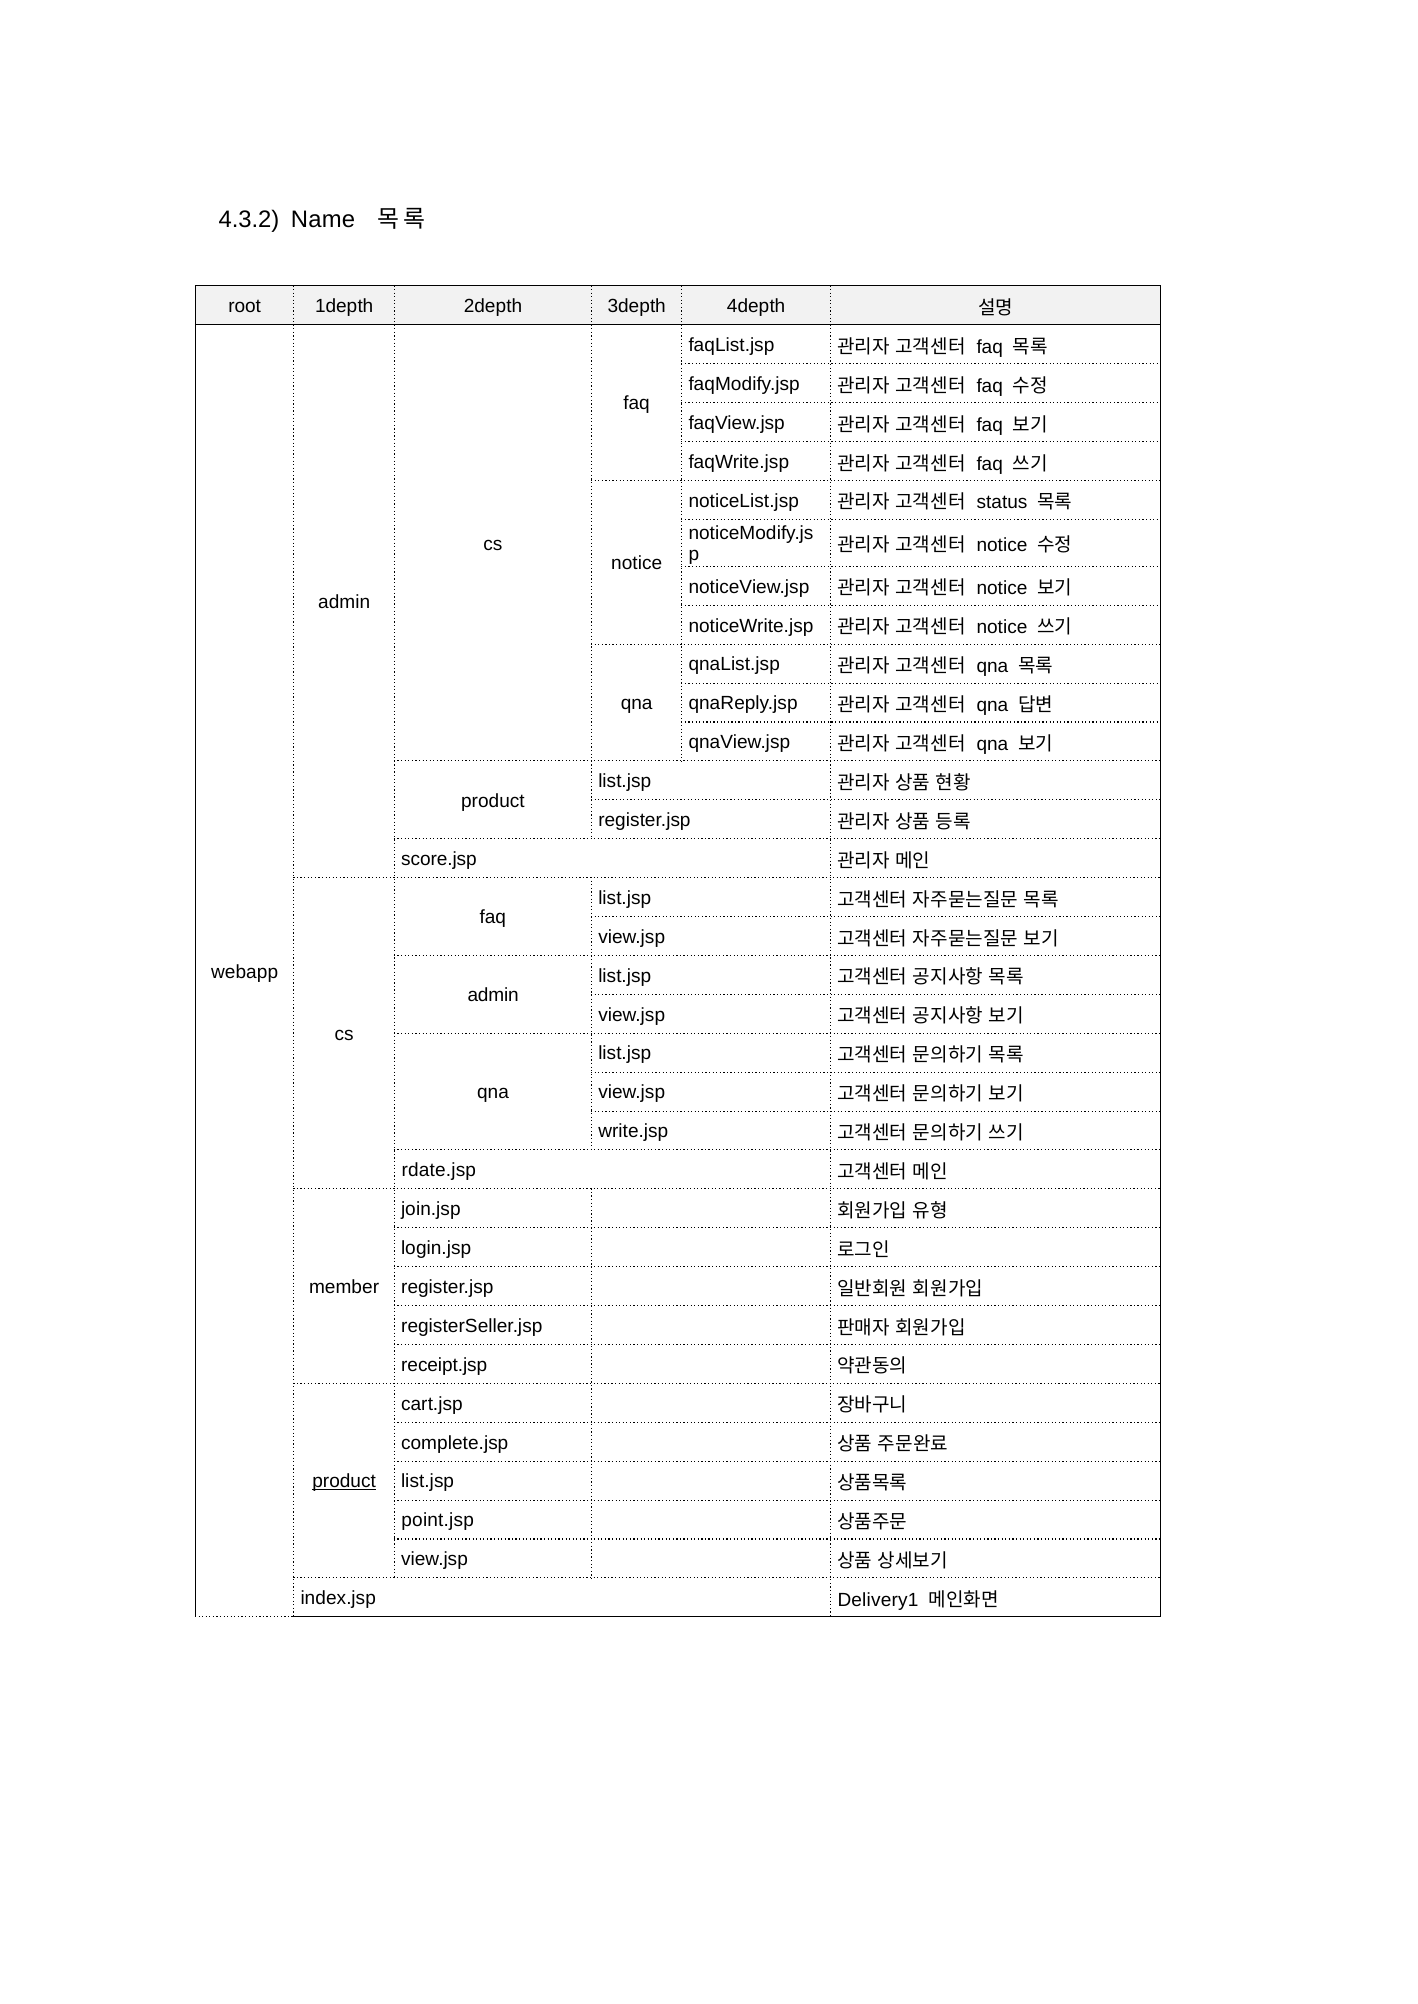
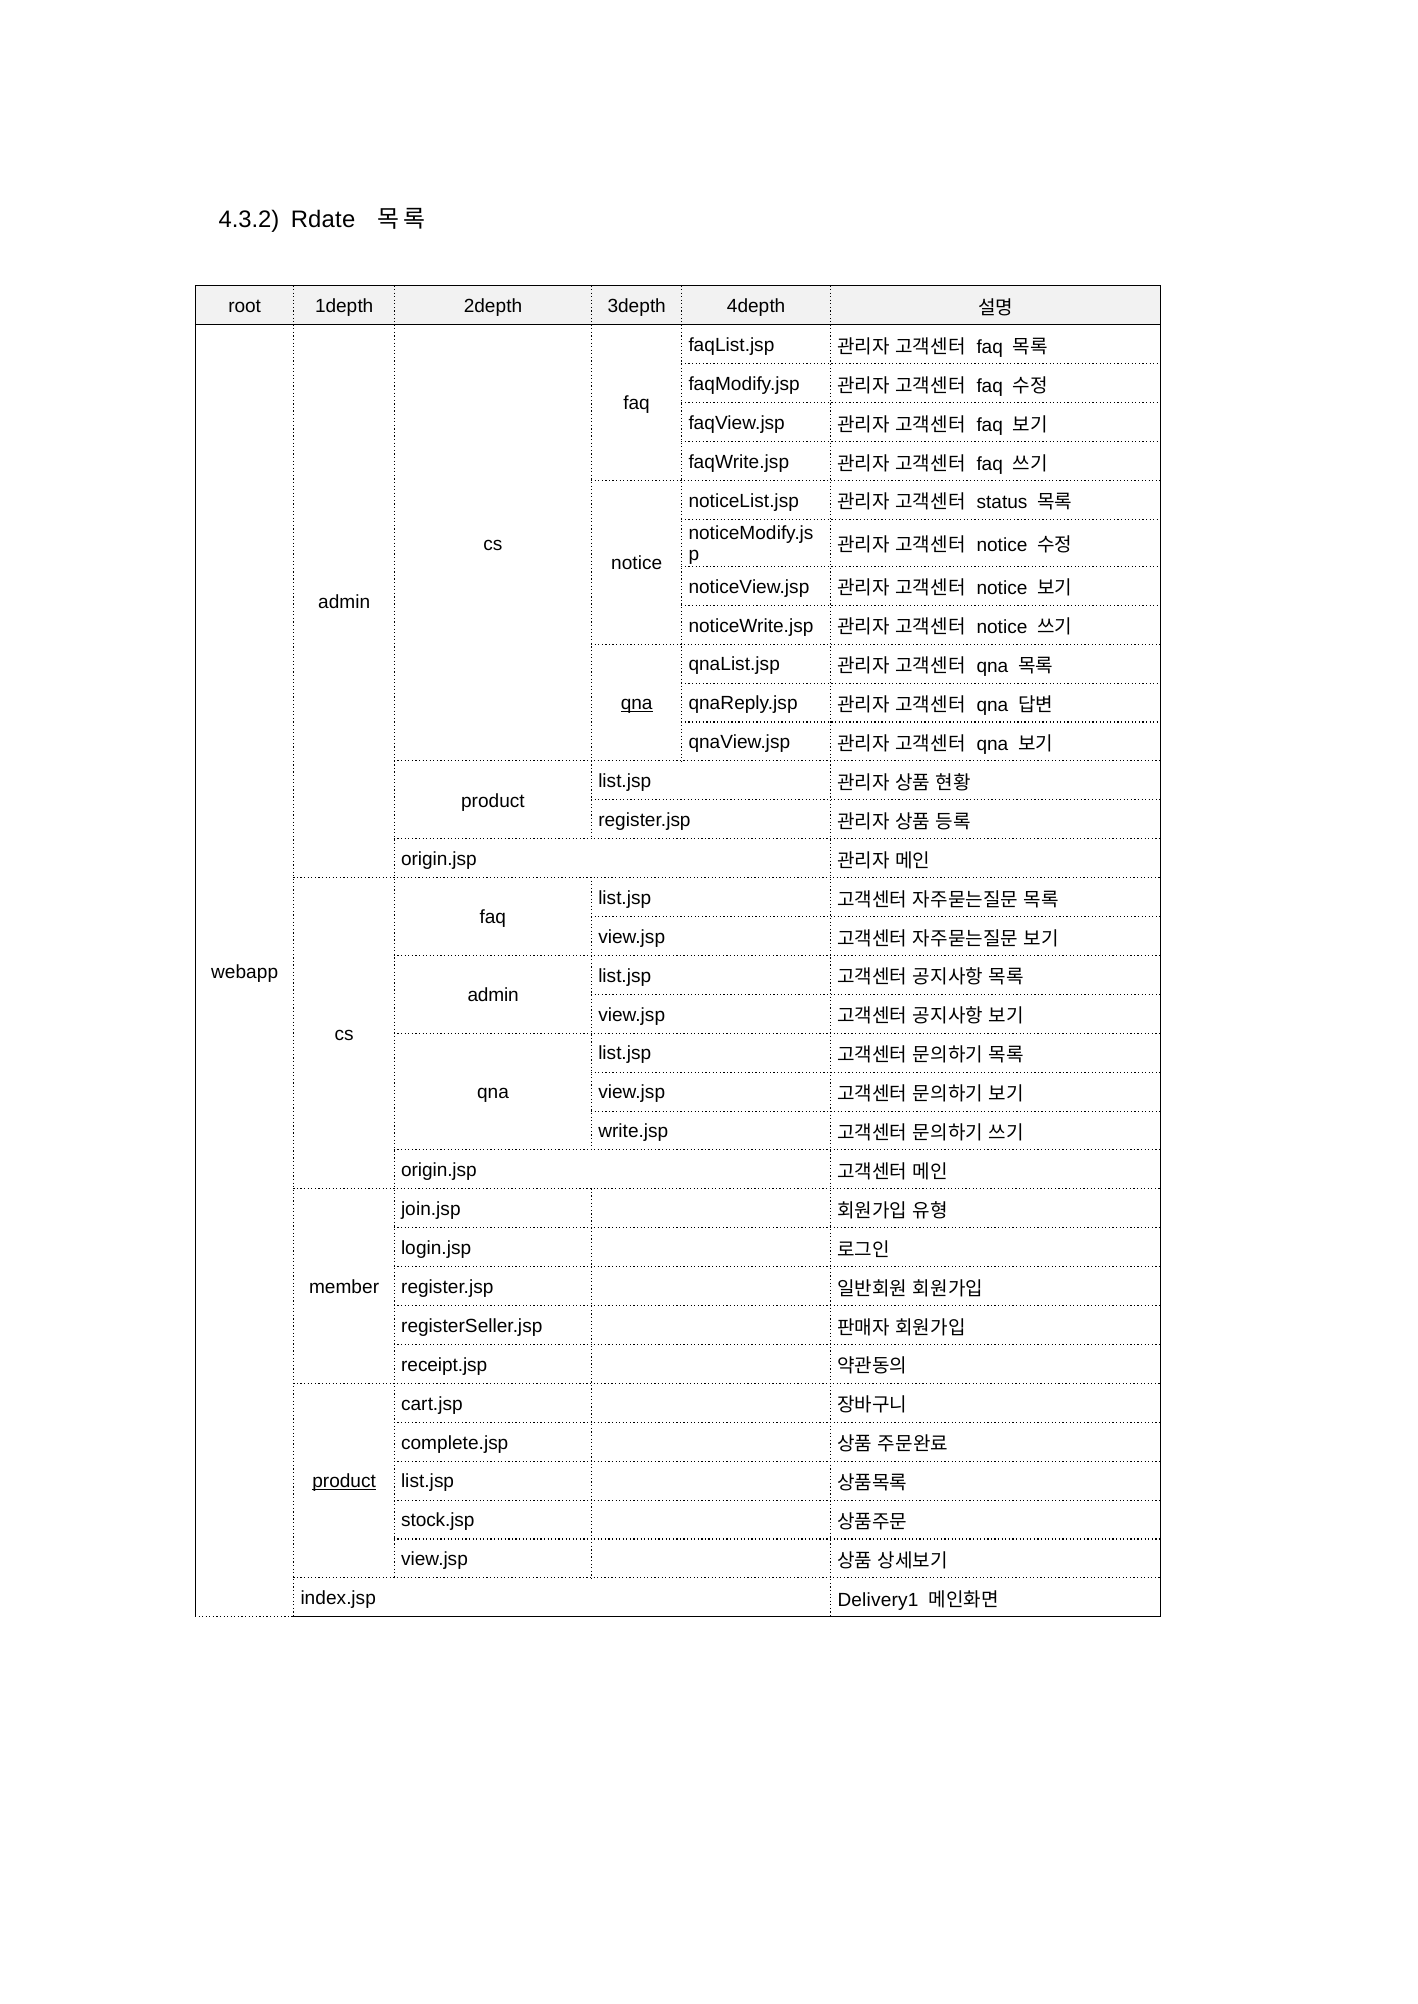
Name: Name -> Rdate
qna at (637, 704) underline: none -> present
score.jsp at (439, 859): score.jsp -> origin.jsp
rdate.jsp at (439, 1171): rdate.jsp -> origin.jsp
point.jsp: point.jsp -> stock.jsp
